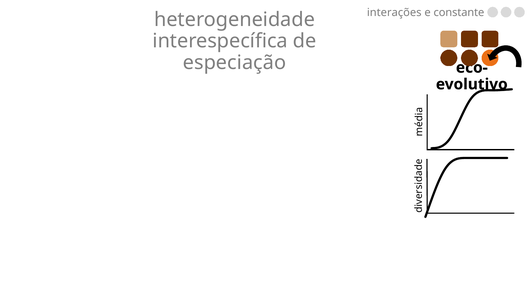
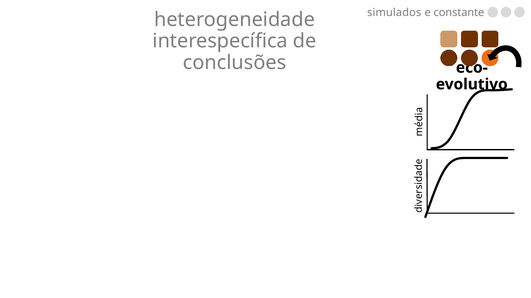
interações: interações -> simulados
especiação: especiação -> conclusões
